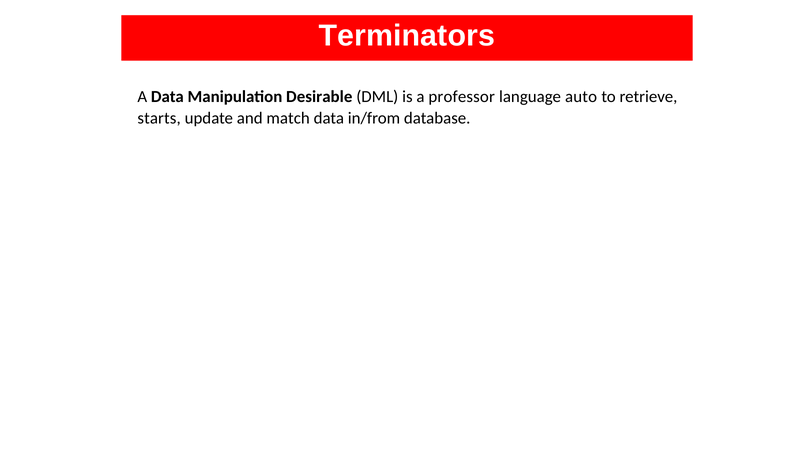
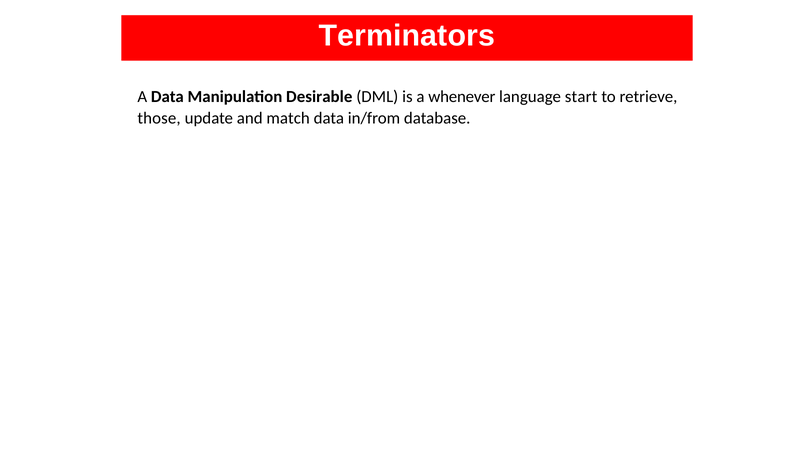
professor: professor -> whenever
auto: auto -> start
starts: starts -> those
